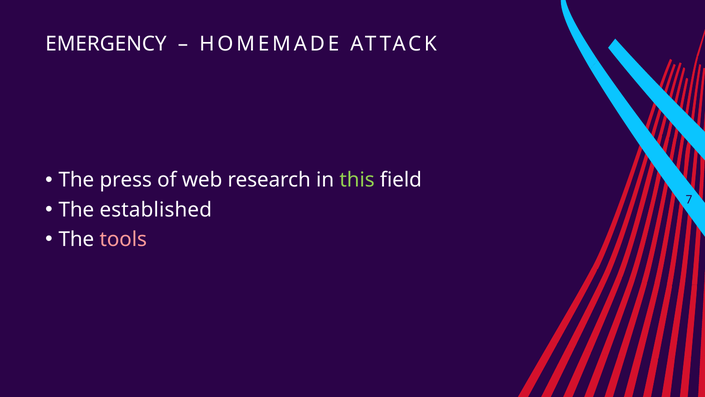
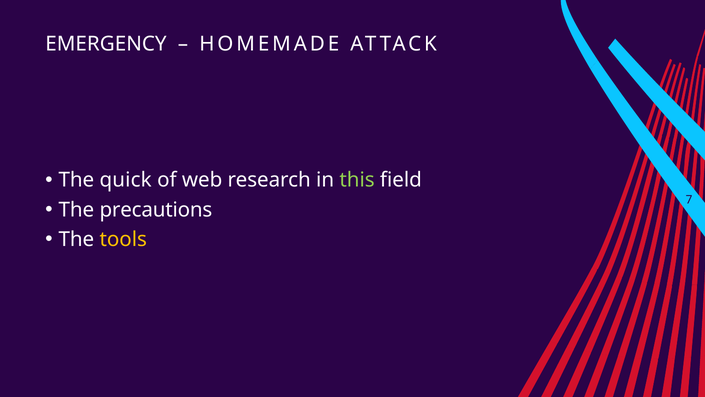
press: press -> quick
established: established -> precautions
tools colour: pink -> yellow
